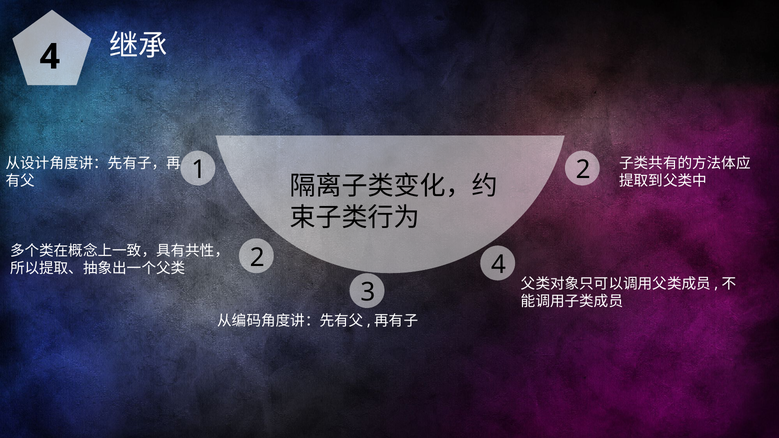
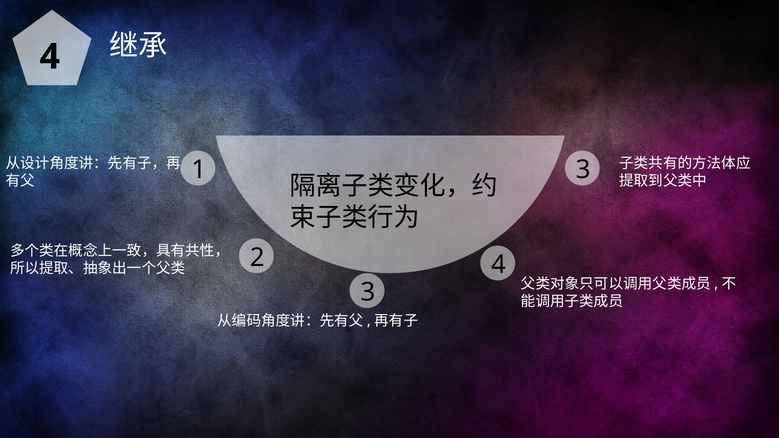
1 2: 2 -> 3
